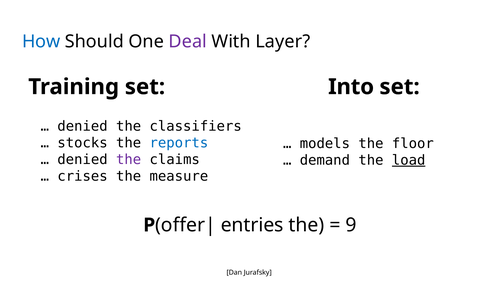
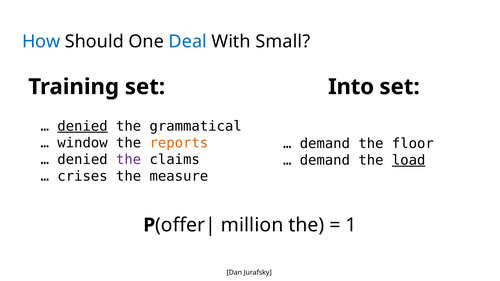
Deal colour: purple -> blue
Layer: Layer -> Small
denied at (83, 126) underline: none -> present
classifiers: classifiers -> grammatical
stocks: stocks -> window
reports colour: blue -> orange
models at (325, 144): models -> demand
entries: entries -> million
9: 9 -> 1
